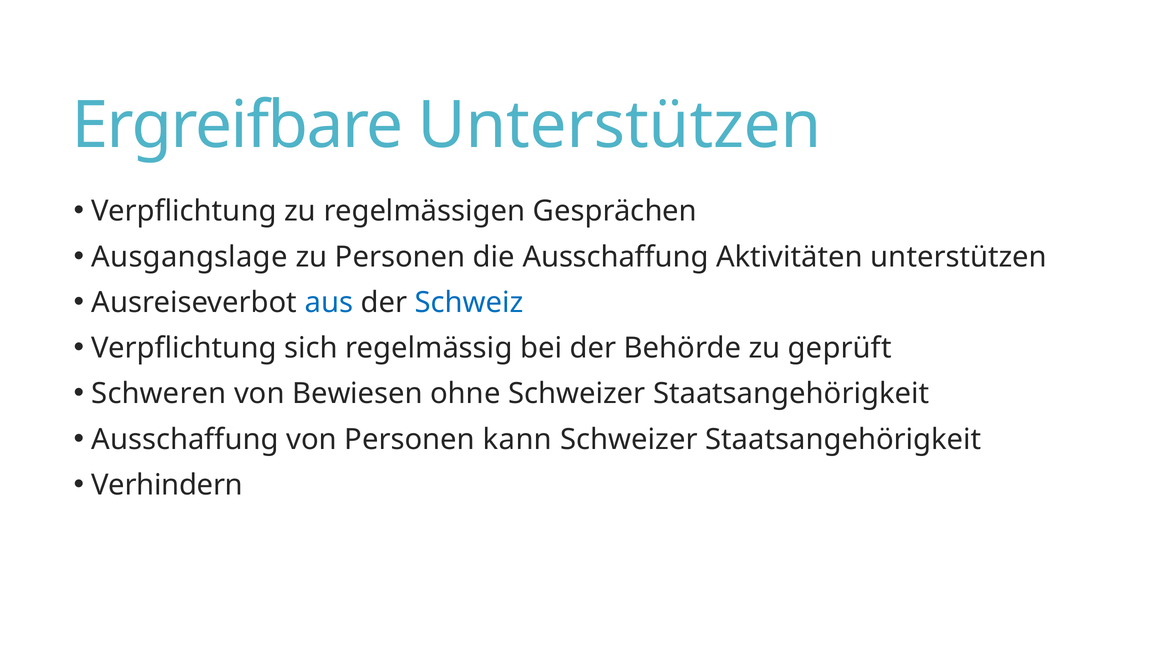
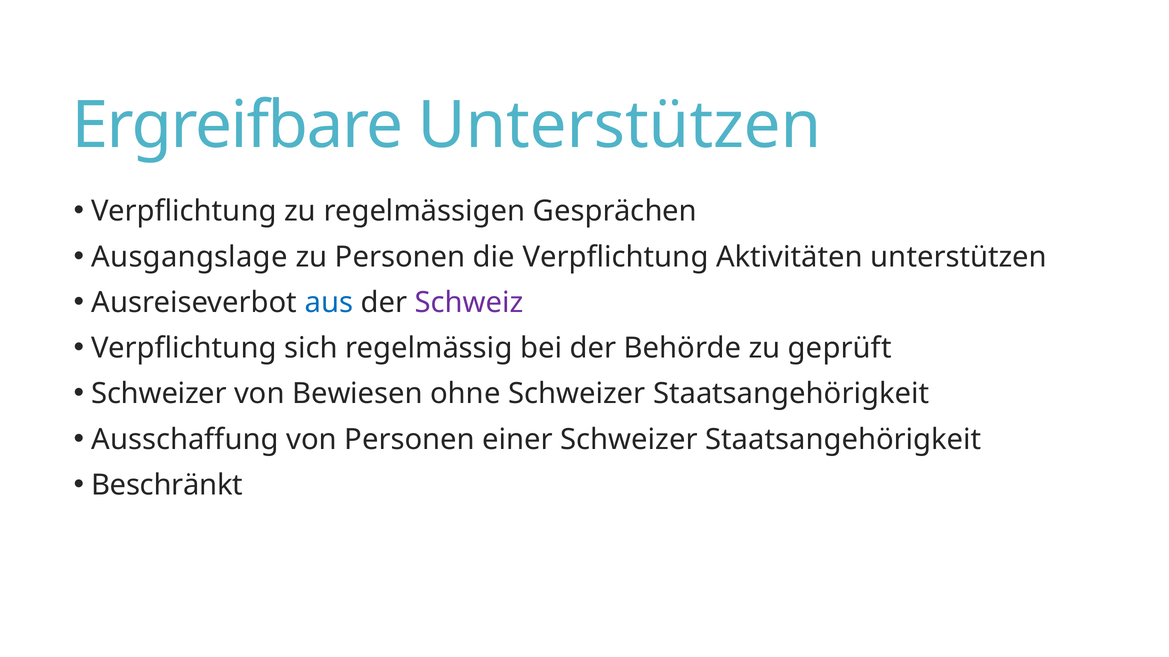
die Ausschaffung: Ausschaffung -> Verpflichtung
Schweiz colour: blue -> purple
Schweren at (159, 394): Schweren -> Schweizer
kann: kann -> einer
Verhindern: Verhindern -> Beschränkt
